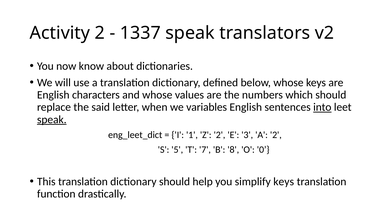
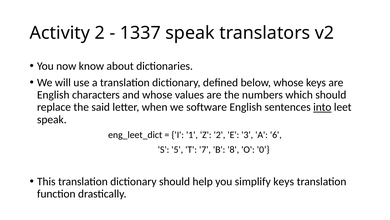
variables: variables -> software
speak at (52, 119) underline: present -> none
A 2: 2 -> 6
